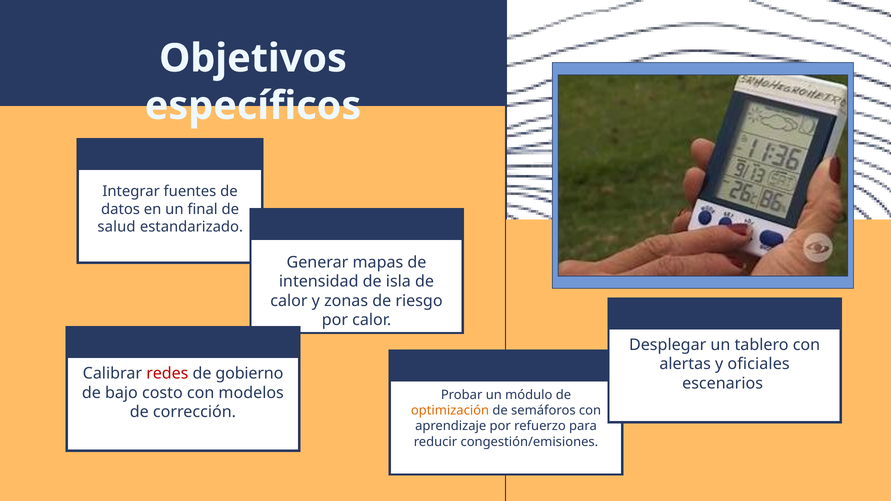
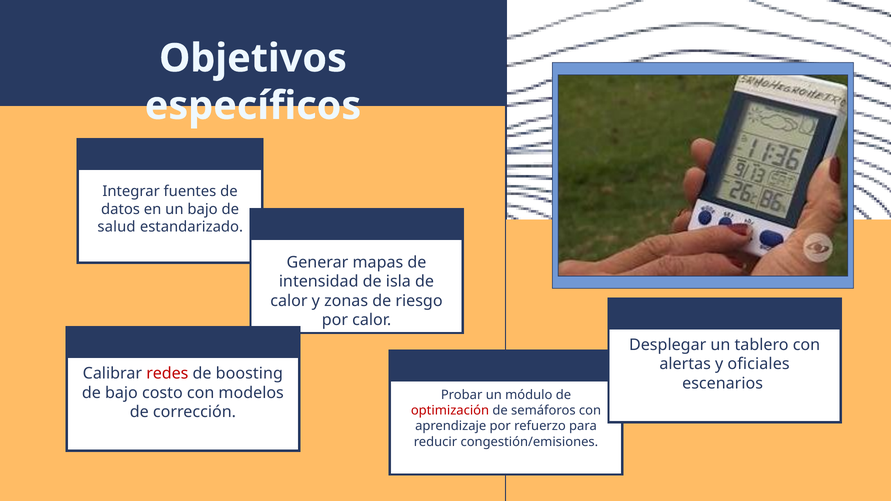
un final: final -> bajo
gobierno: gobierno -> boosting
optimización colour: orange -> red
